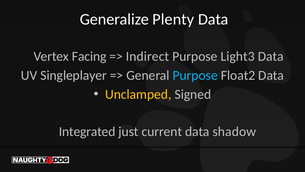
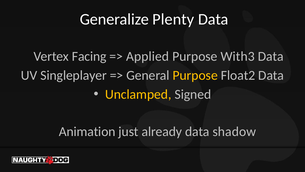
Indirect: Indirect -> Applied
Light3: Light3 -> With3
Purpose at (195, 75) colour: light blue -> yellow
Integrated: Integrated -> Animation
current: current -> already
